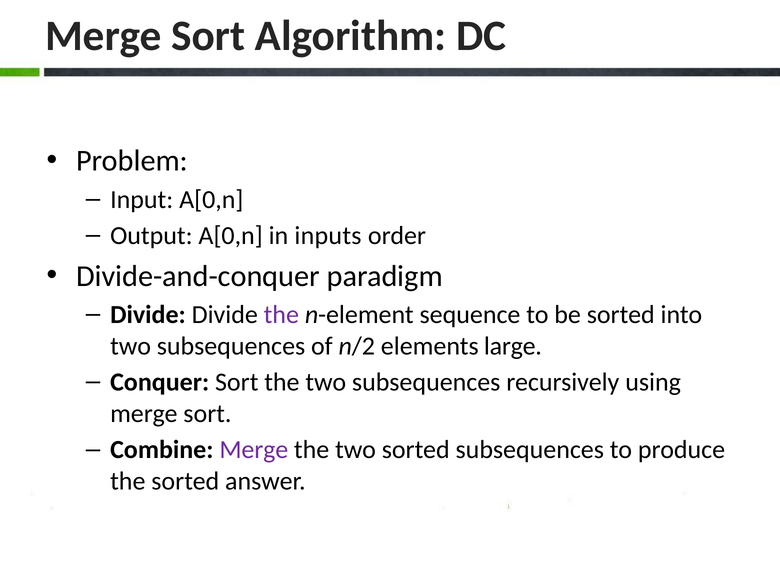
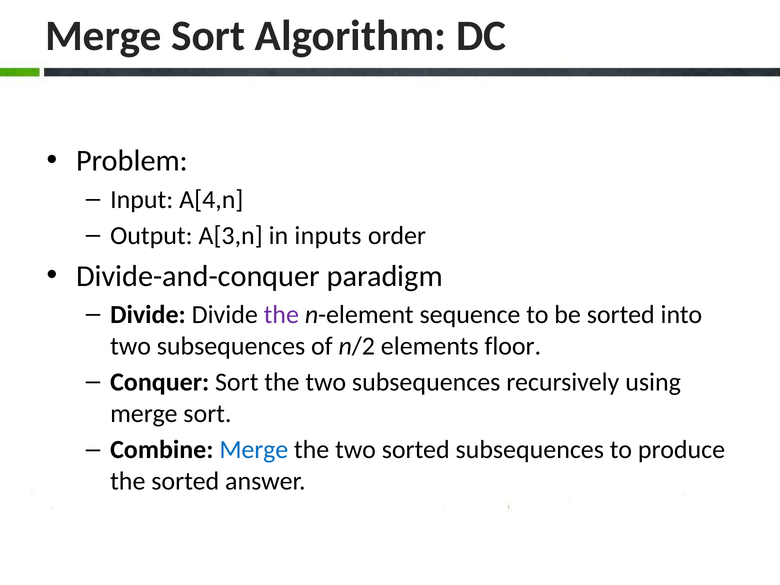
Input A[0,n: A[0,n -> A[4,n
Output A[0,n: A[0,n -> A[3,n
large: large -> floor
Merge at (254, 450) colour: purple -> blue
